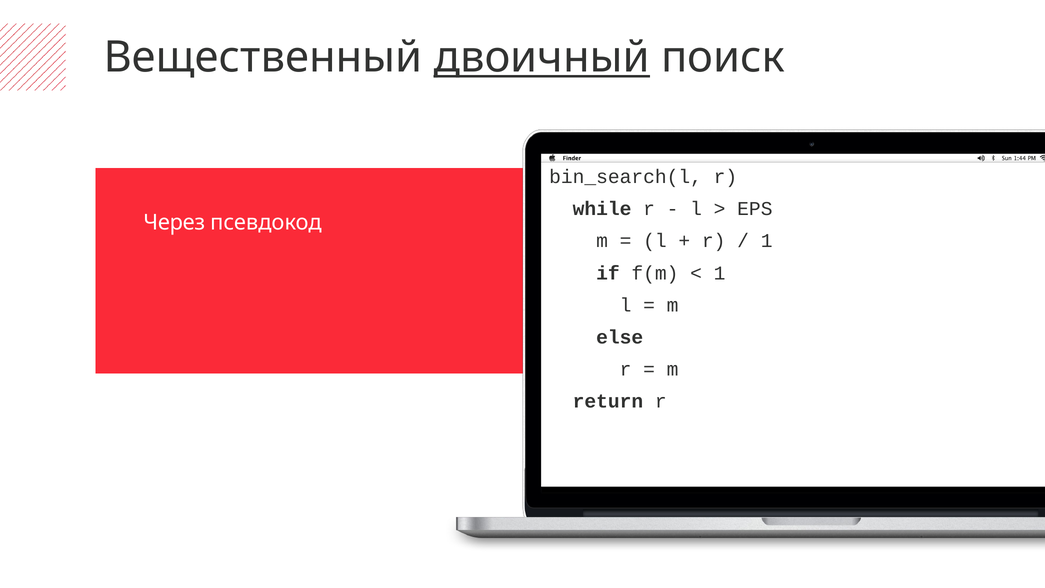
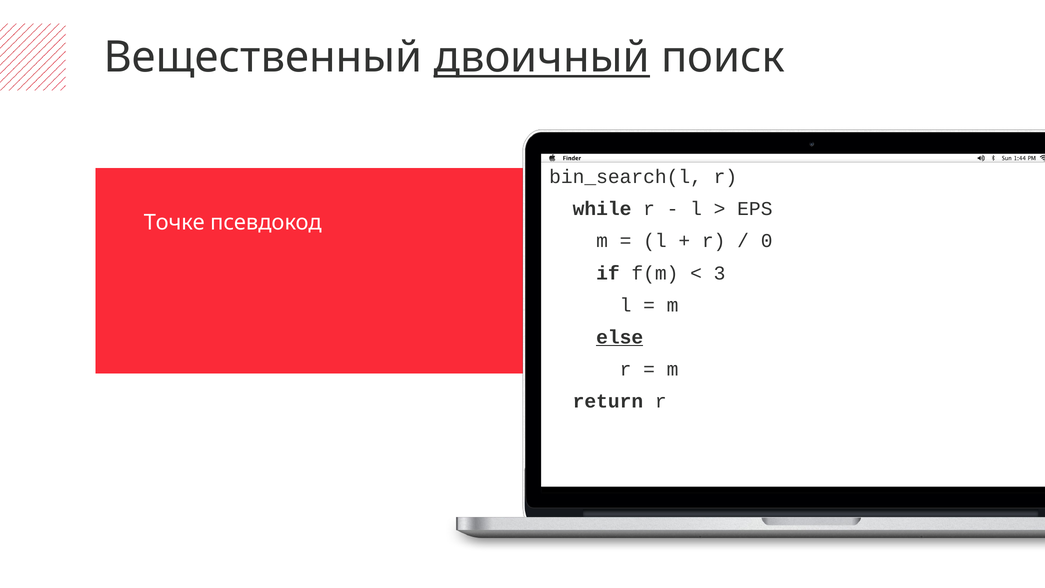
Через: Через -> Точке
1 at (767, 241): 1 -> 0
1 at (720, 273): 1 -> 3
else underline: none -> present
